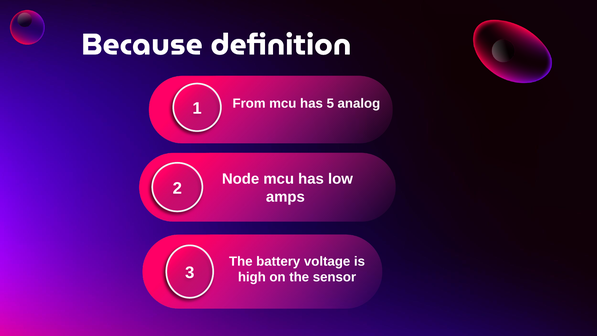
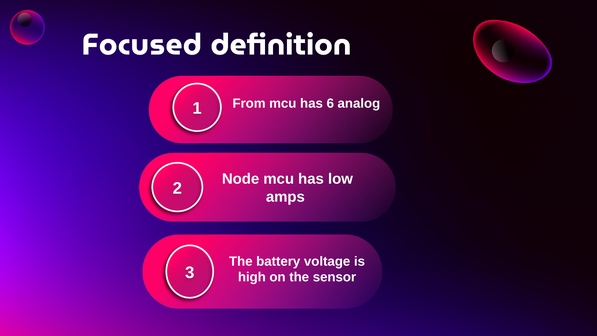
Because: Because -> Focused
5: 5 -> 6
